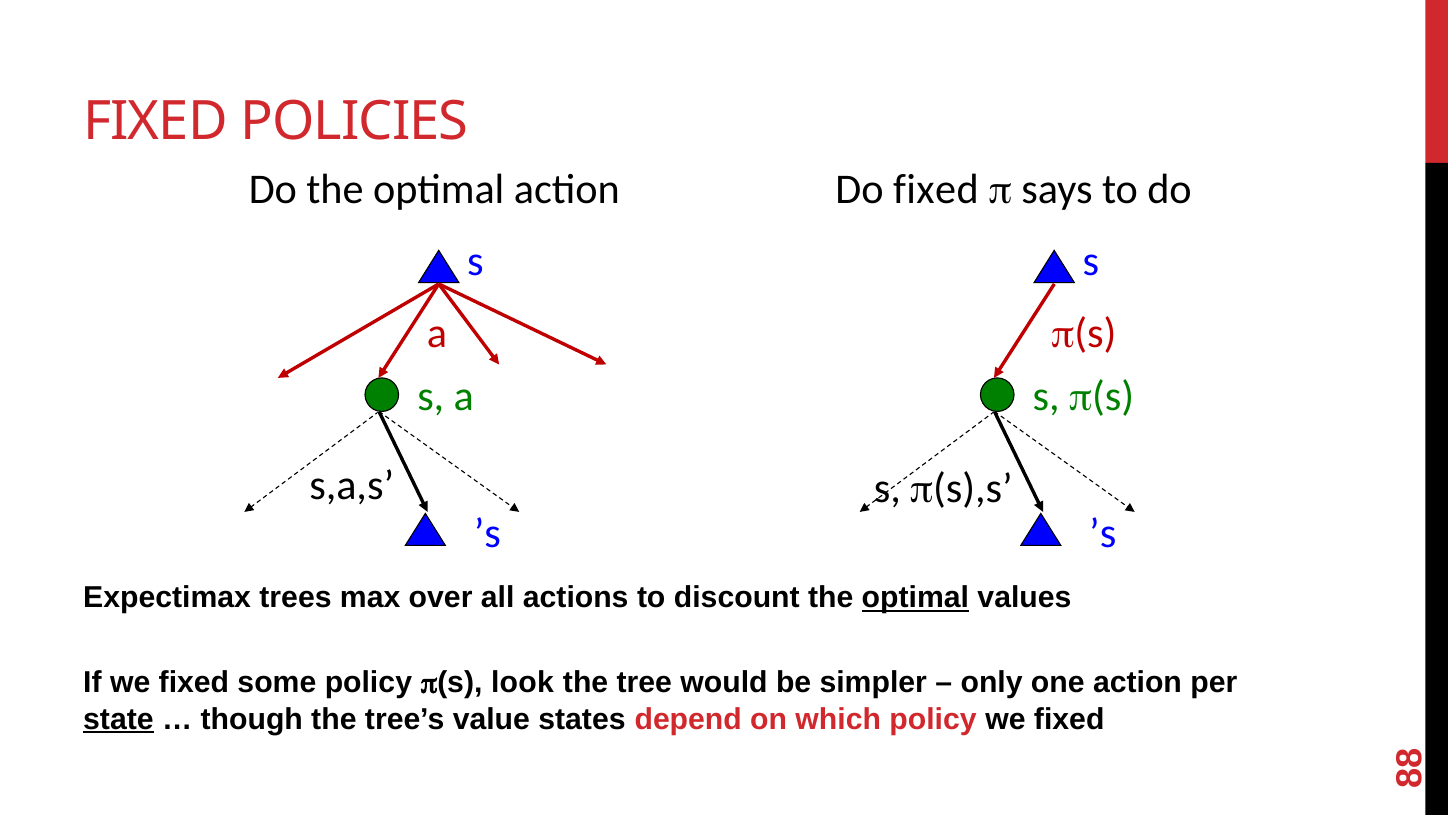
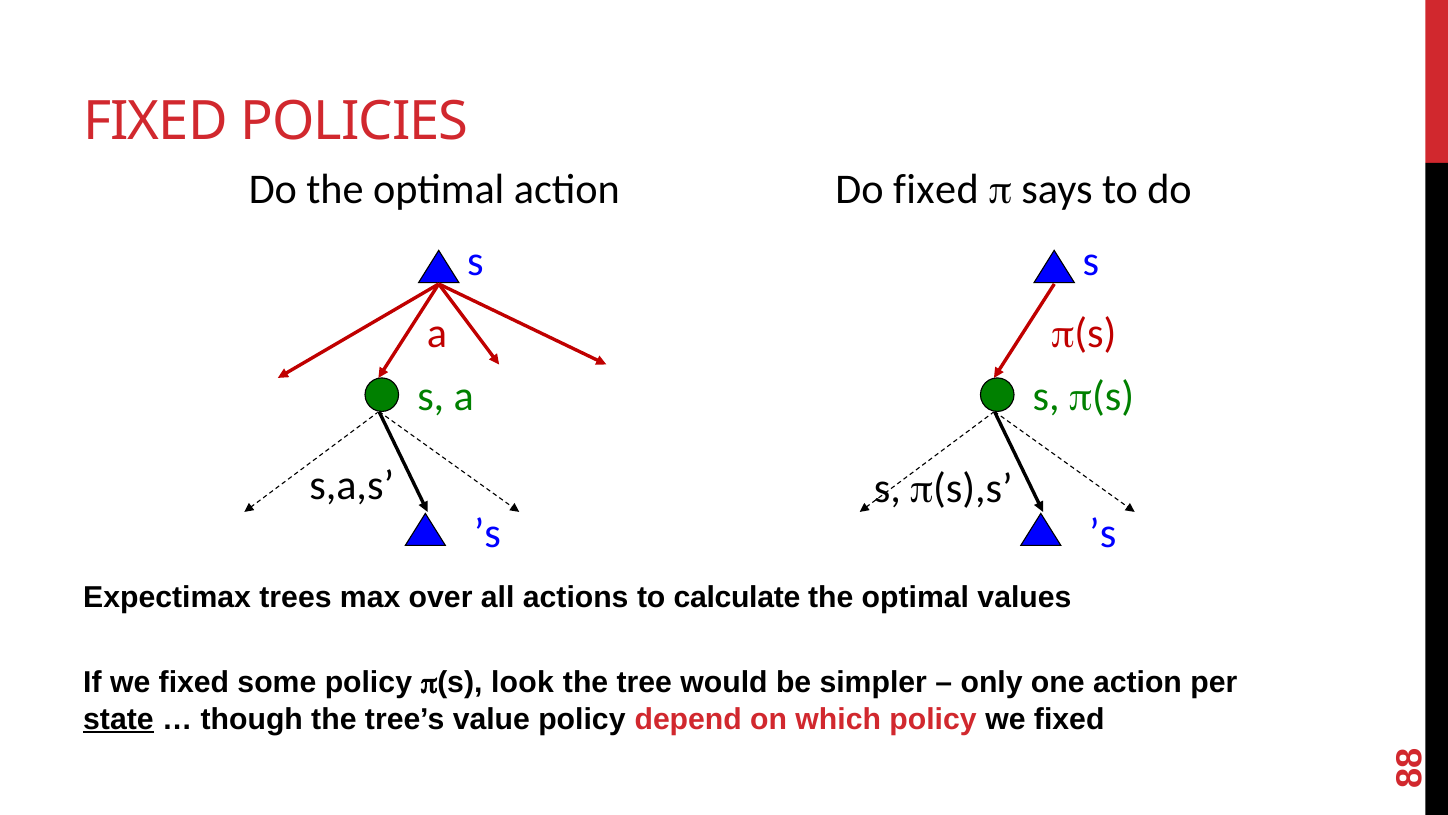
discount: discount -> calculate
optimal at (915, 597) underline: present -> none
value states: states -> policy
